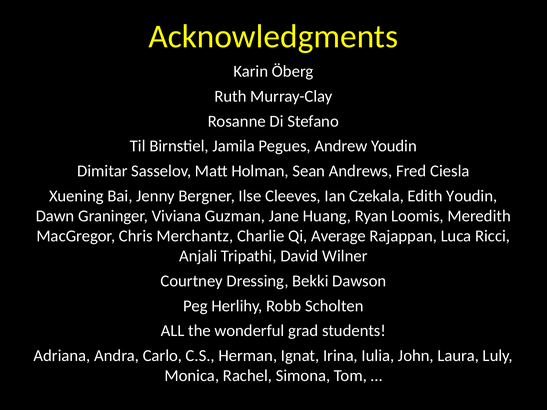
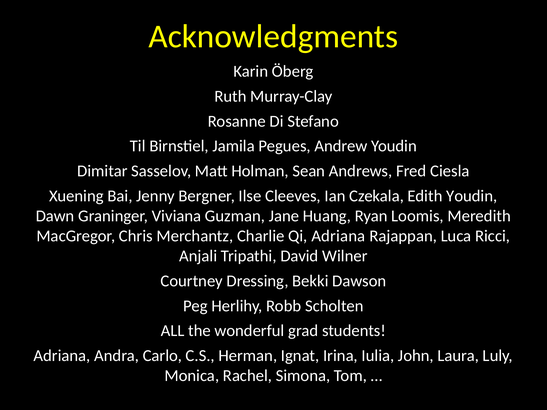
Qi Average: Average -> Adriana
